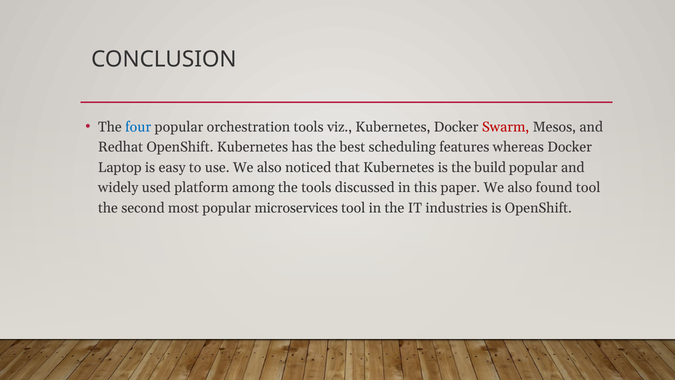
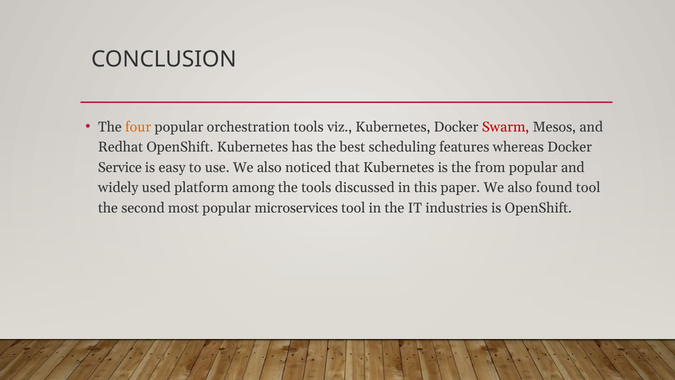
four colour: blue -> orange
Laptop: Laptop -> Service
build: build -> from
